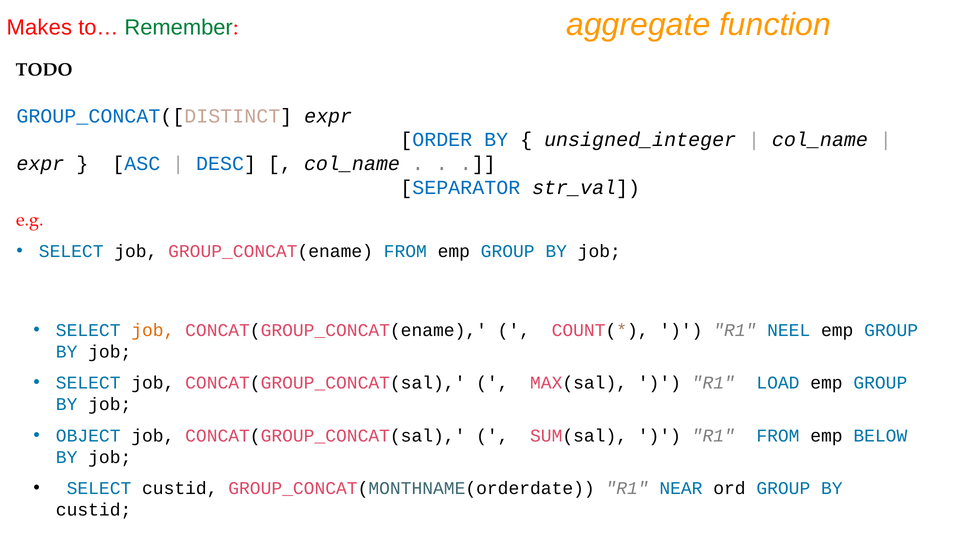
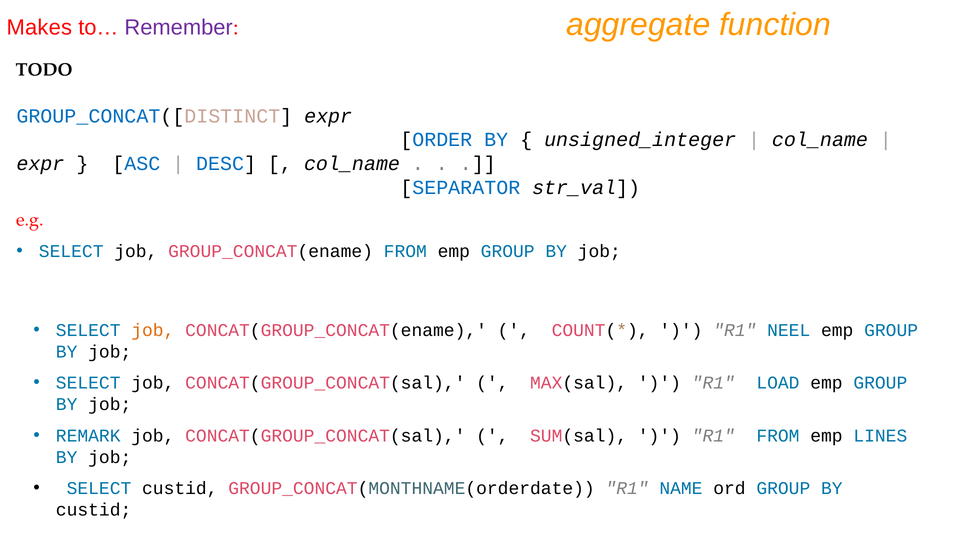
Remember colour: green -> purple
OBJECT: OBJECT -> REMARK
BELOW: BELOW -> LINES
NEAR: NEAR -> NAME
